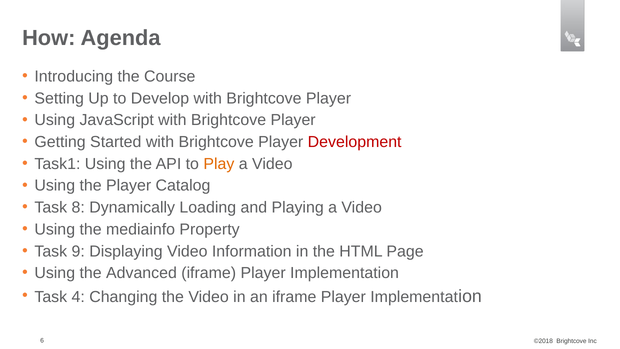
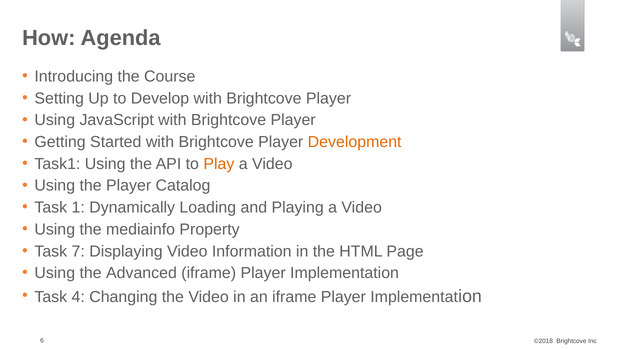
Development colour: red -> orange
8: 8 -> 1
9: 9 -> 7
